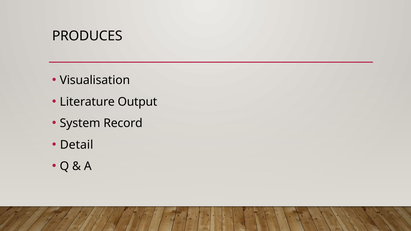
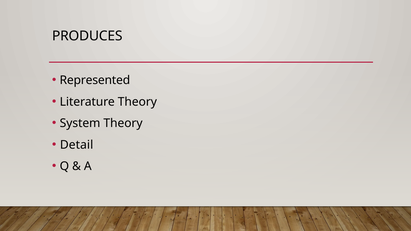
Visualisation: Visualisation -> Represented
Literature Output: Output -> Theory
System Record: Record -> Theory
